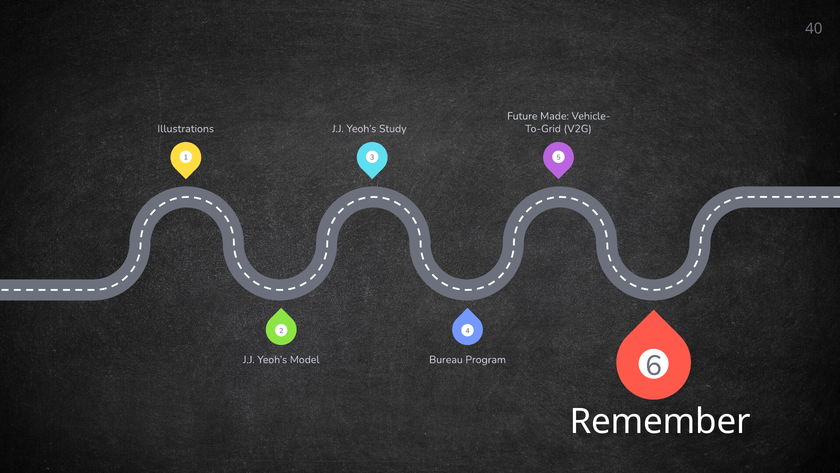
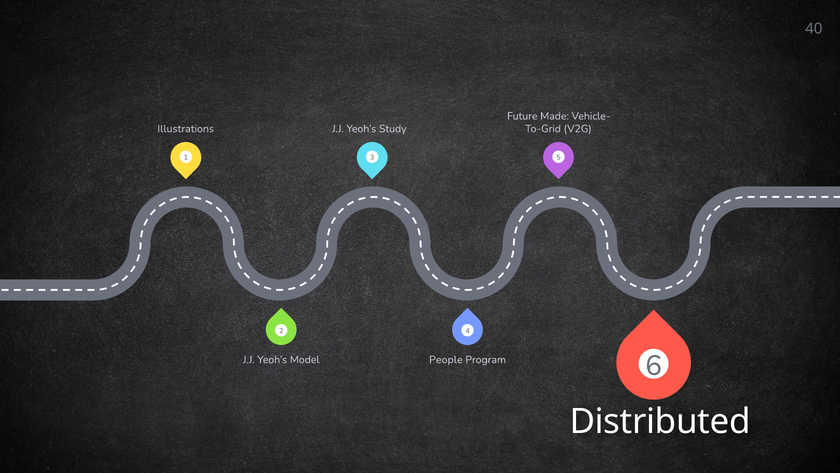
Bureau: Bureau -> People
Remember: Remember -> Distributed
